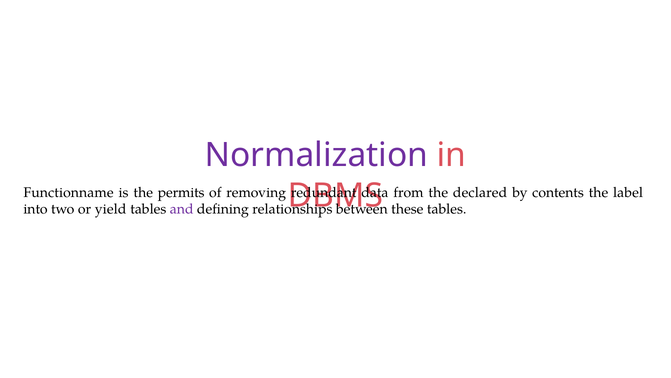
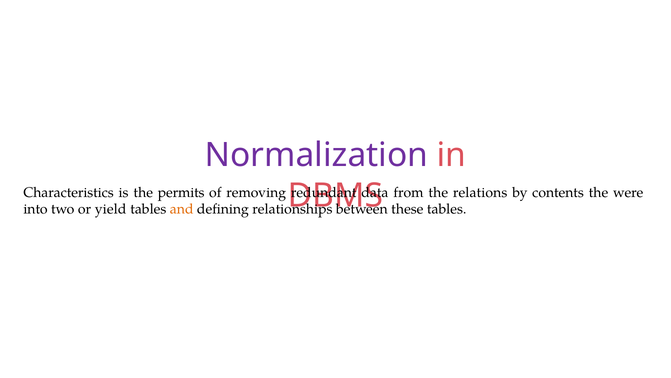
Functionname: Functionname -> Characteristics
declared: declared -> relations
label: label -> were
and colour: purple -> orange
